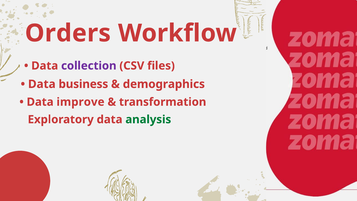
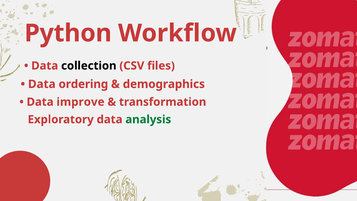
Orders: Orders -> Python
collection colour: purple -> black
business: business -> ordering
